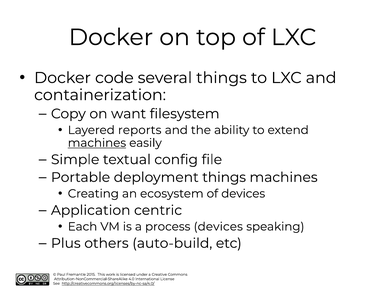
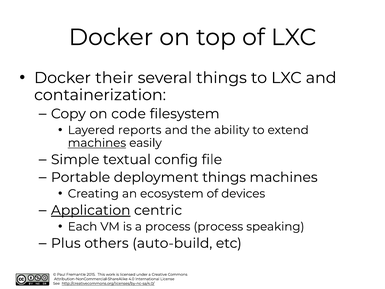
code: code -> their
want: want -> code
Application underline: none -> present
process devices: devices -> process
